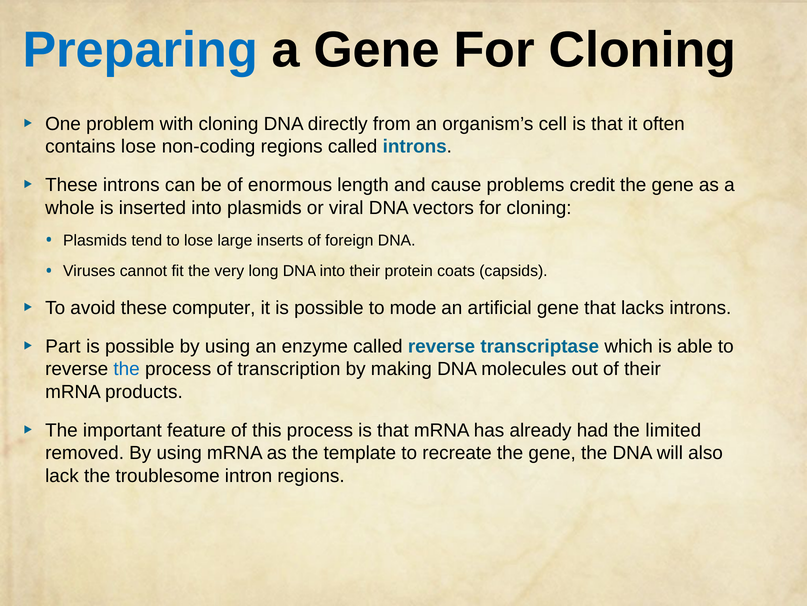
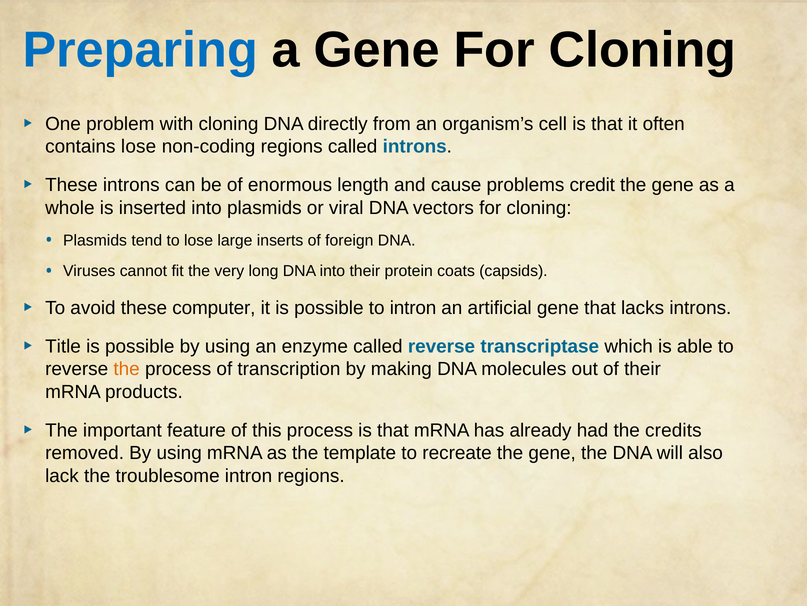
to mode: mode -> intron
Part: Part -> Title
the at (127, 369) colour: blue -> orange
limited: limited -> credits
